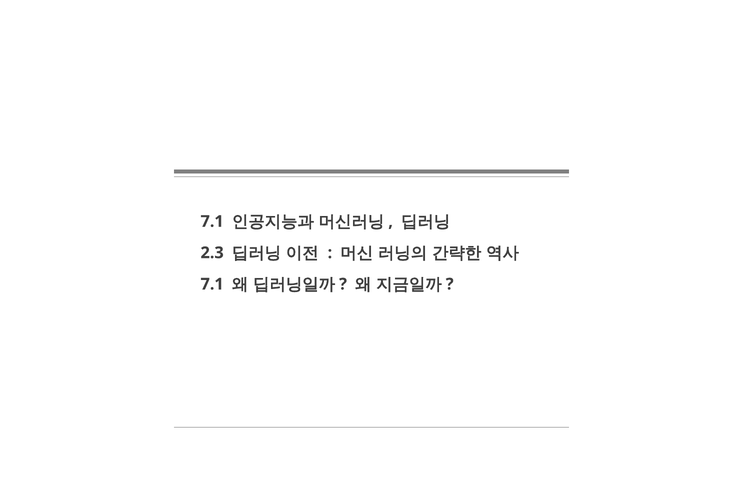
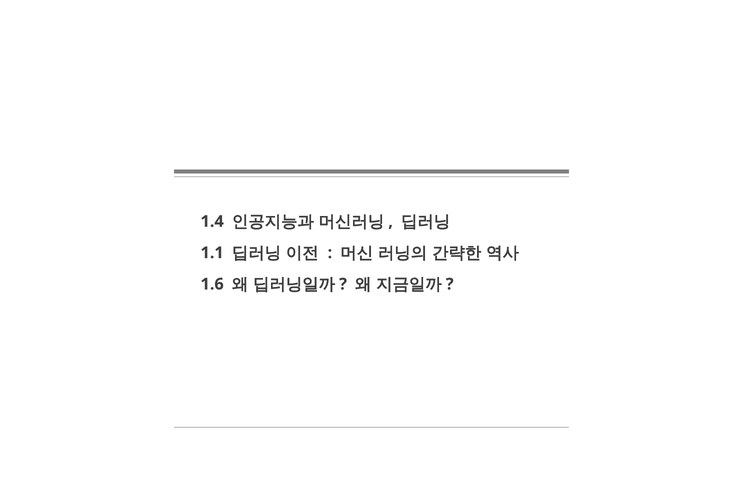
7.1 at (212, 221): 7.1 -> 1.4
2.3: 2.3 -> 1.1
7.1 at (212, 284): 7.1 -> 1.6
